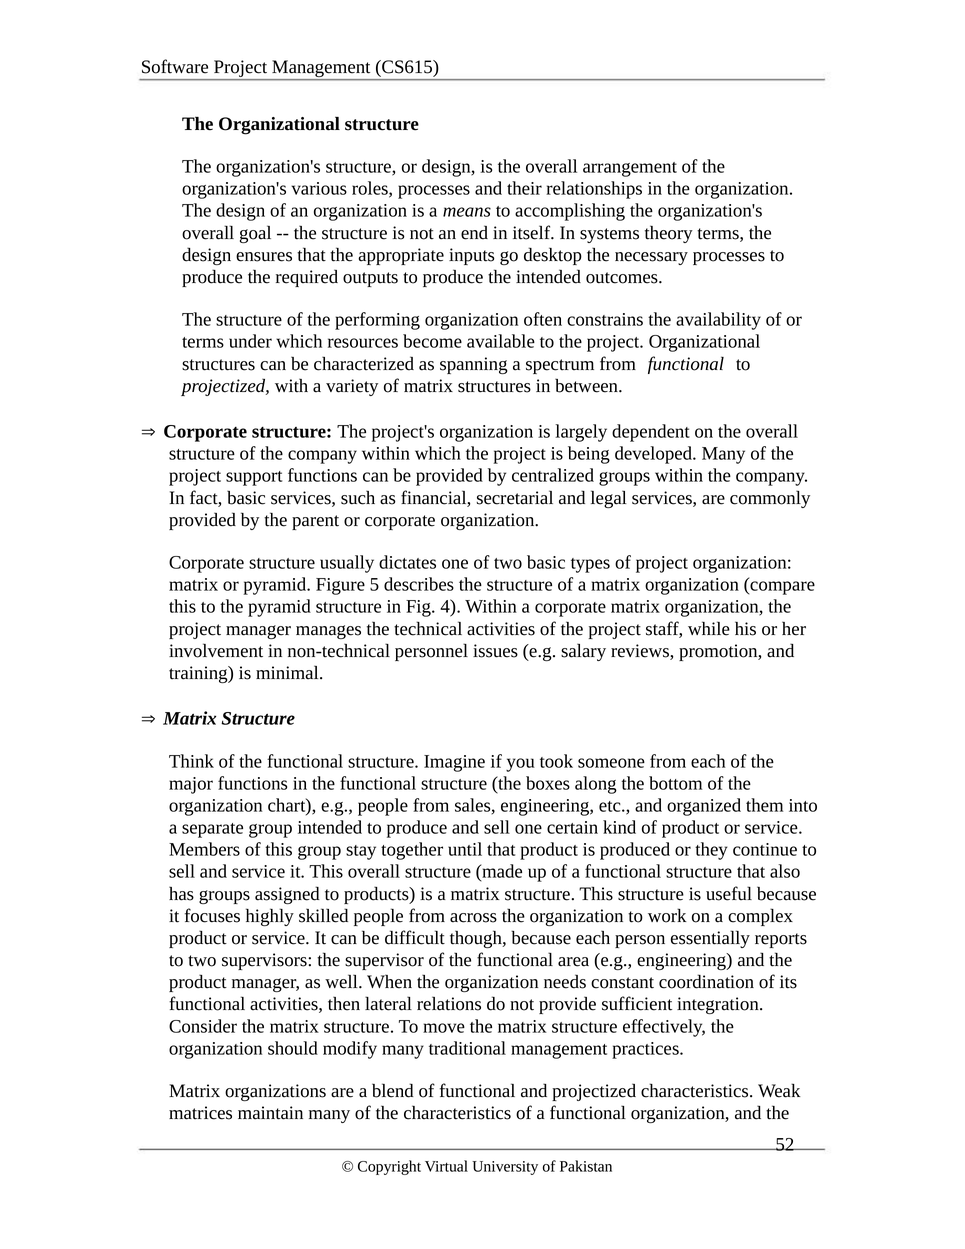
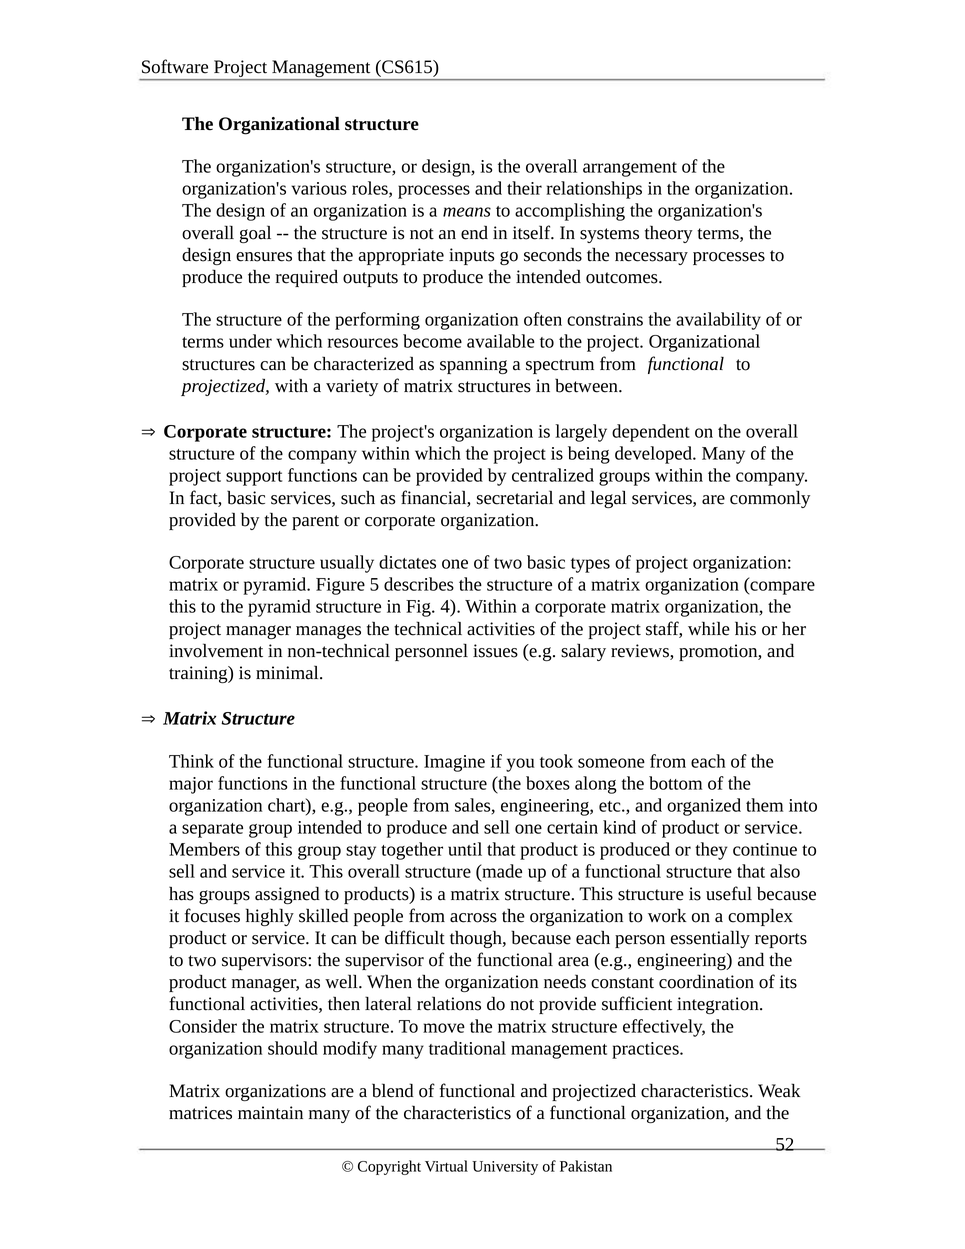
desktop: desktop -> seconds
